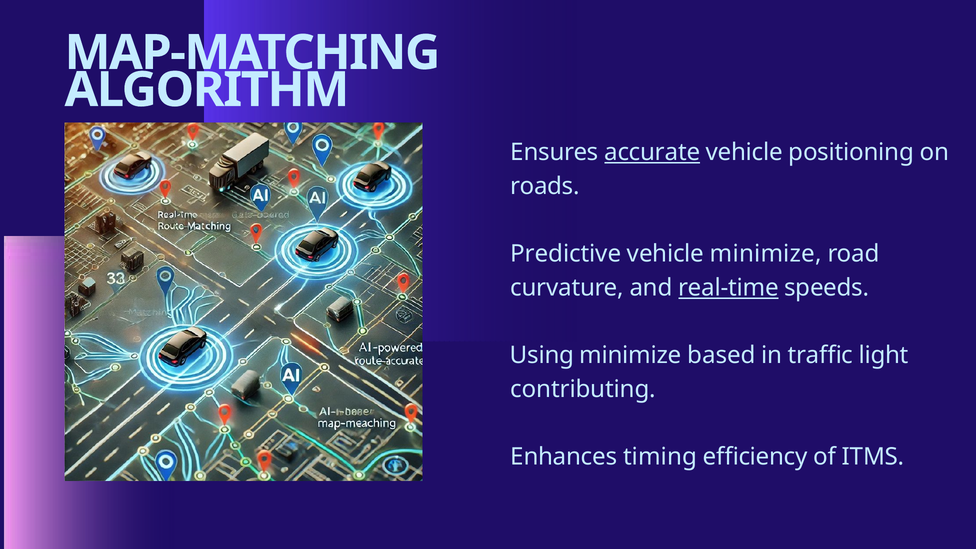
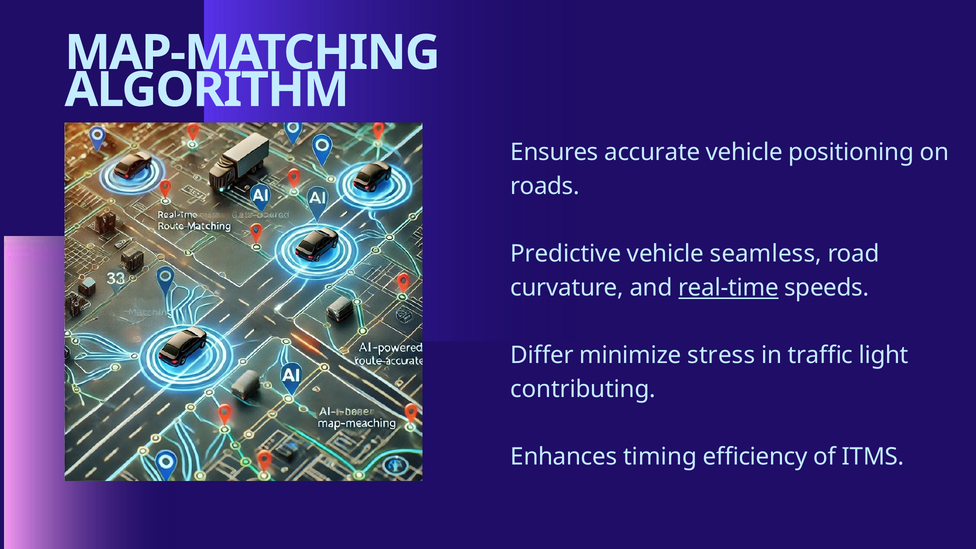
accurate underline: present -> none
vehicle minimize: minimize -> seamless
Using: Using -> Differ
based: based -> stress
